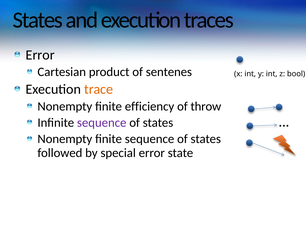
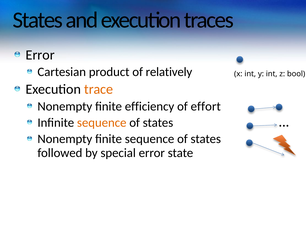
sentenes: sentenes -> relatively
throw: throw -> effort
sequence at (102, 122) colour: purple -> orange
